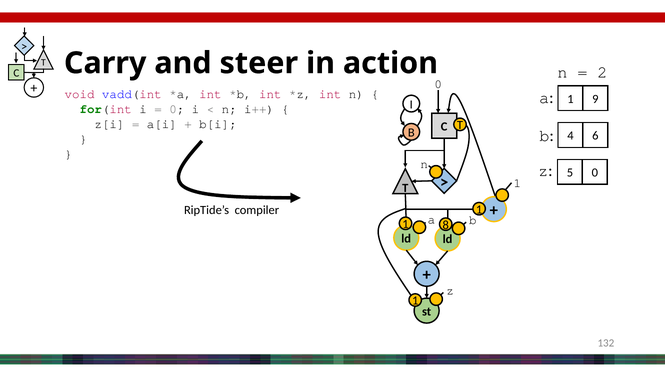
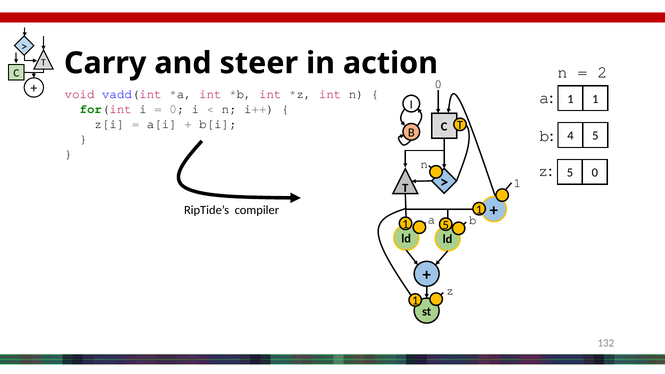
1 9: 9 -> 1
4 6: 6 -> 5
1 8: 8 -> 5
